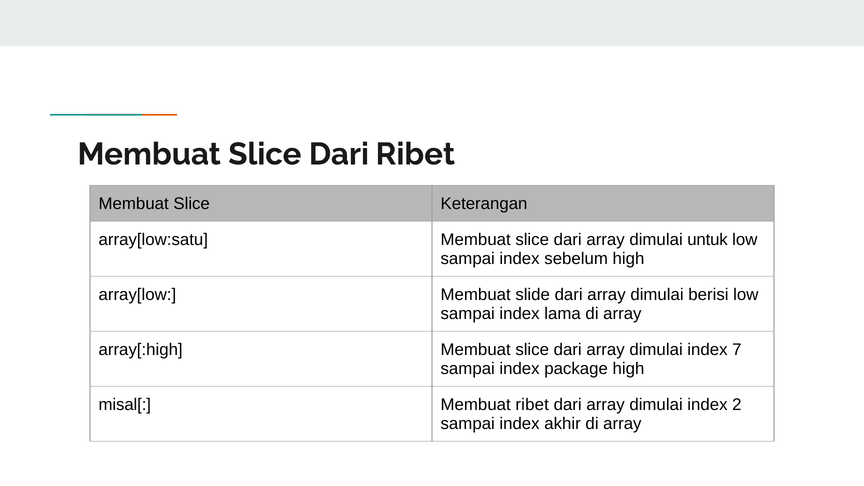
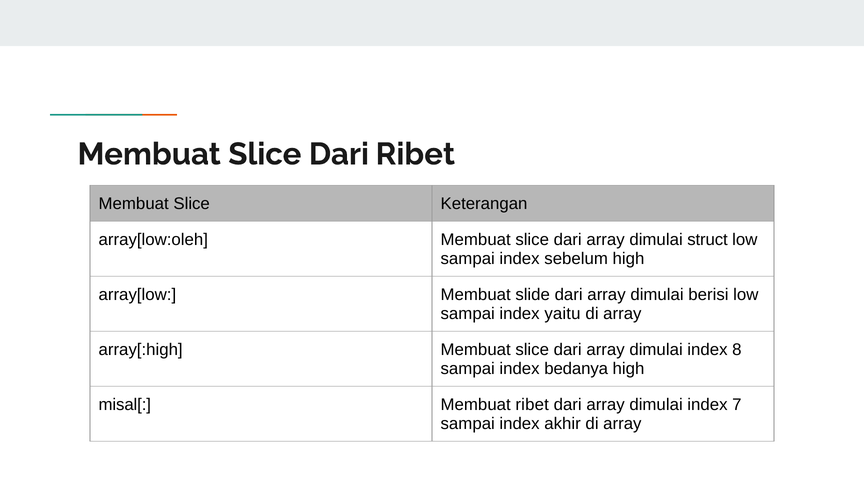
array[low:satu: array[low:satu -> array[low:oleh
untuk: untuk -> struct
lama: lama -> yaitu
7: 7 -> 8
package: package -> bedanya
2: 2 -> 7
